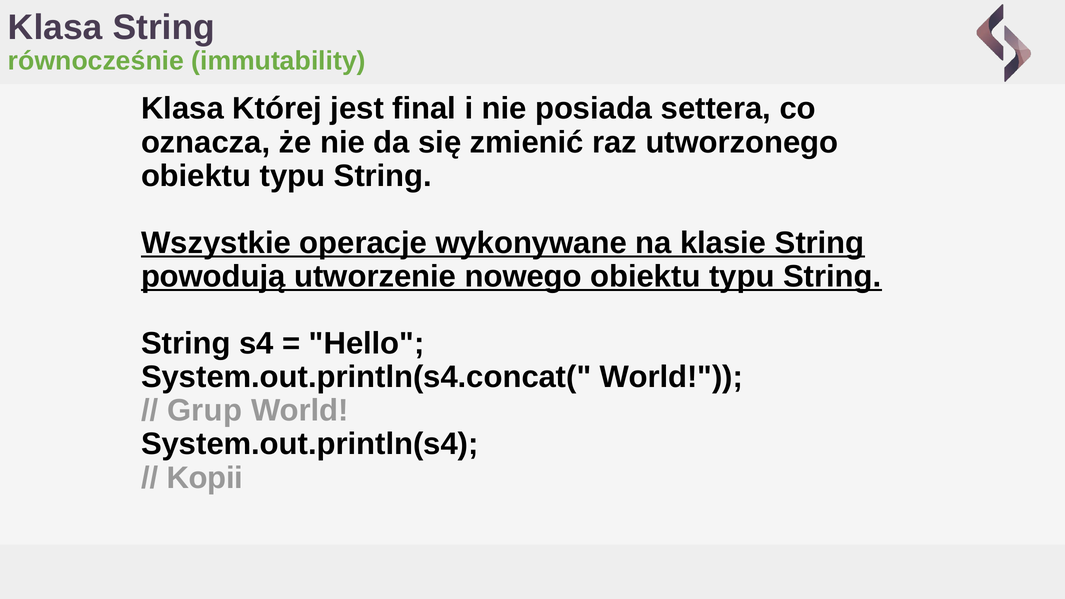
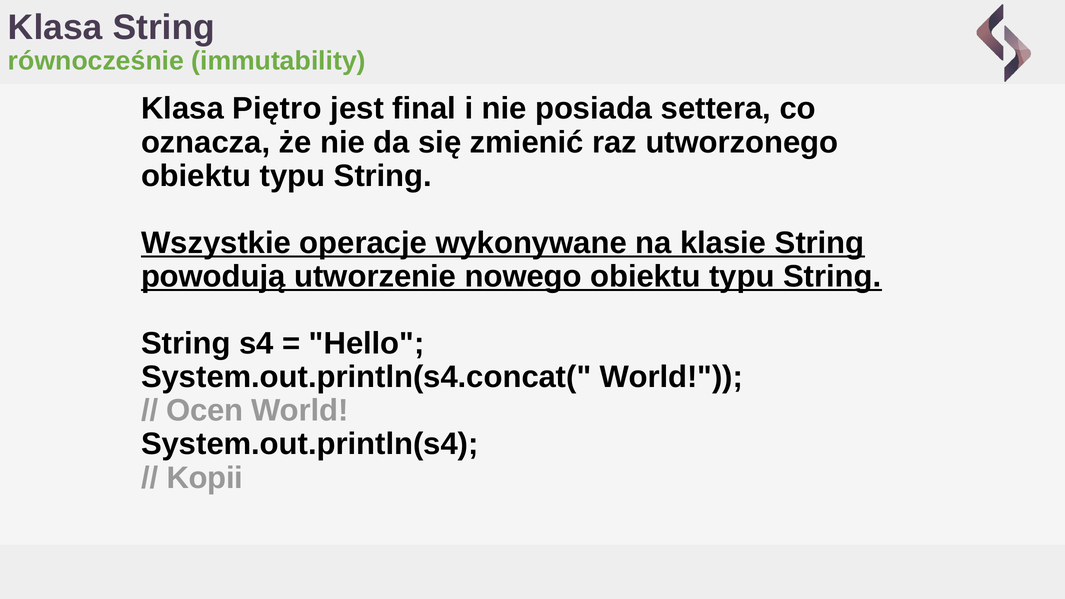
Której: Której -> Piętro
Grup: Grup -> Ocen
